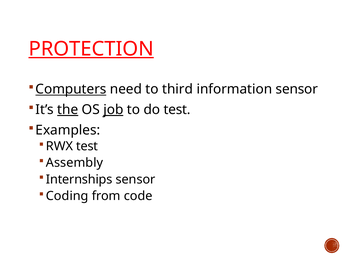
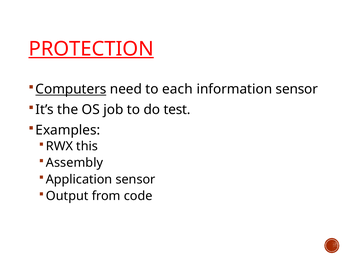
third: third -> each
the underline: present -> none
job underline: present -> none
RWX test: test -> this
Internships: Internships -> Application
Coding: Coding -> Output
